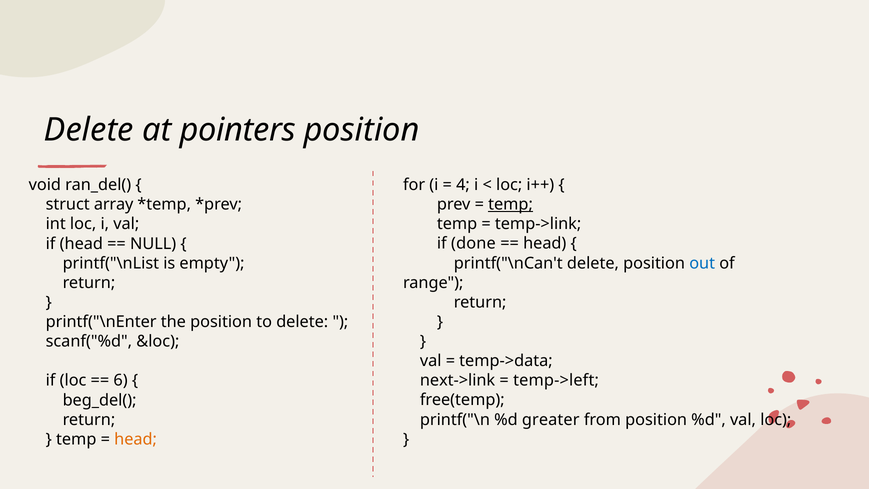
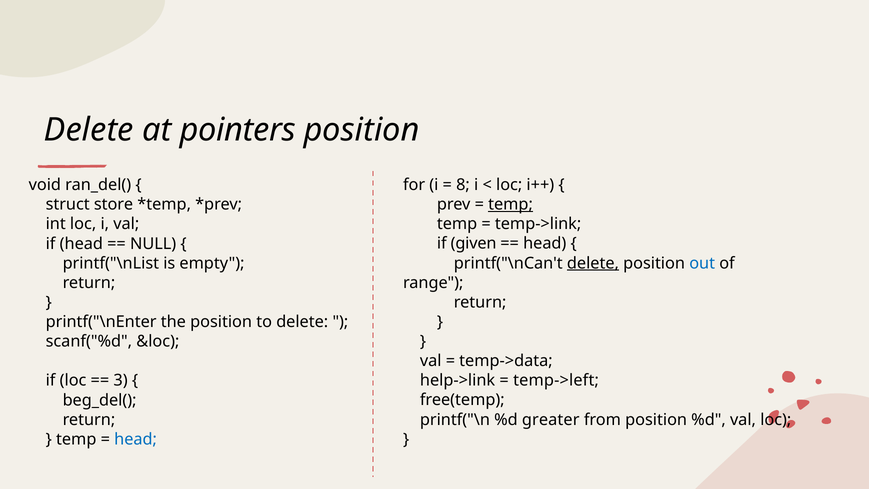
4: 4 -> 8
array: array -> store
done: done -> given
delete at (593, 263) underline: none -> present
next->link: next->link -> help->link
6: 6 -> 3
head at (136, 439) colour: orange -> blue
